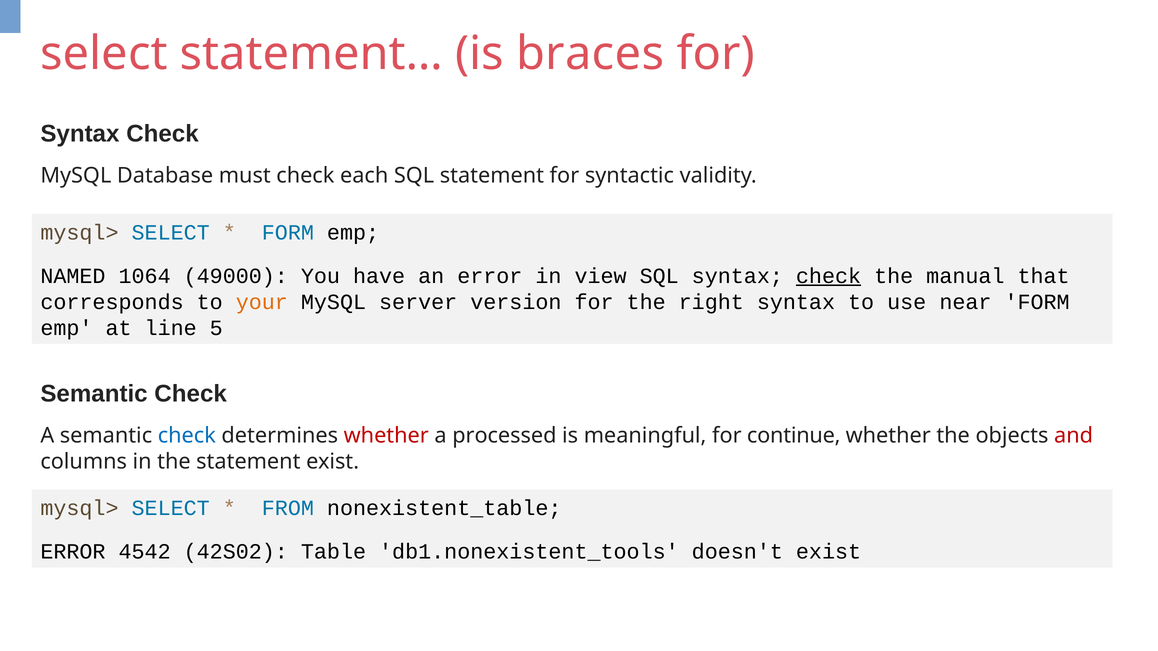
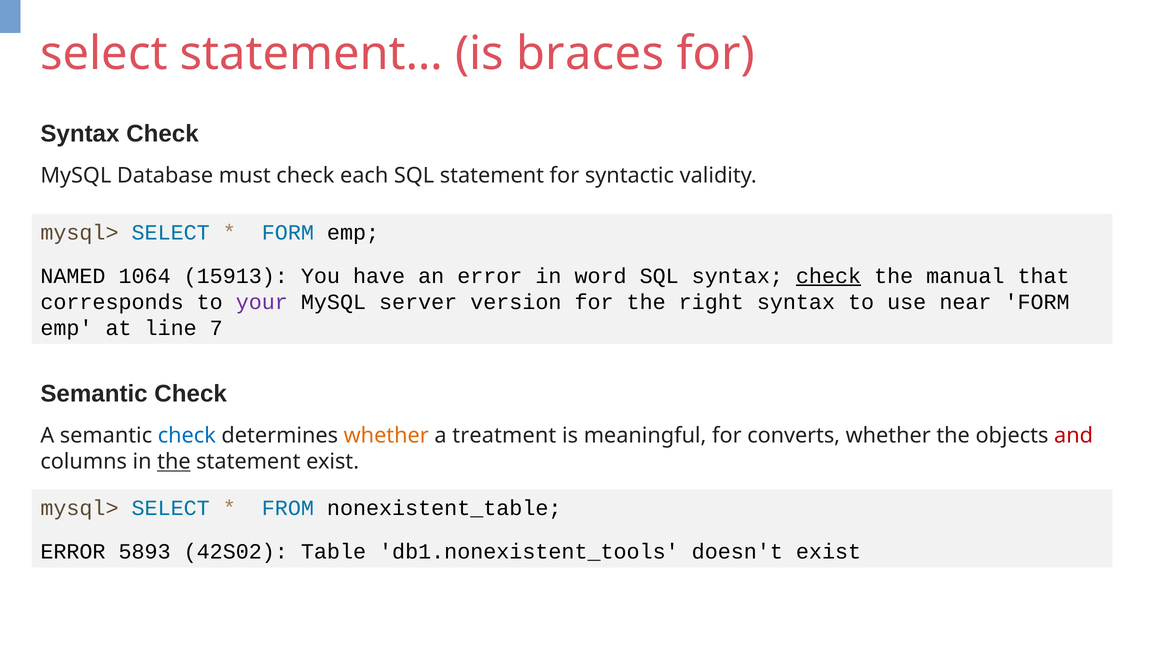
49000: 49000 -> 15913
view: view -> word
your colour: orange -> purple
5: 5 -> 7
whether at (386, 436) colour: red -> orange
processed: processed -> treatment
continue: continue -> converts
the at (174, 462) underline: none -> present
4542: 4542 -> 5893
